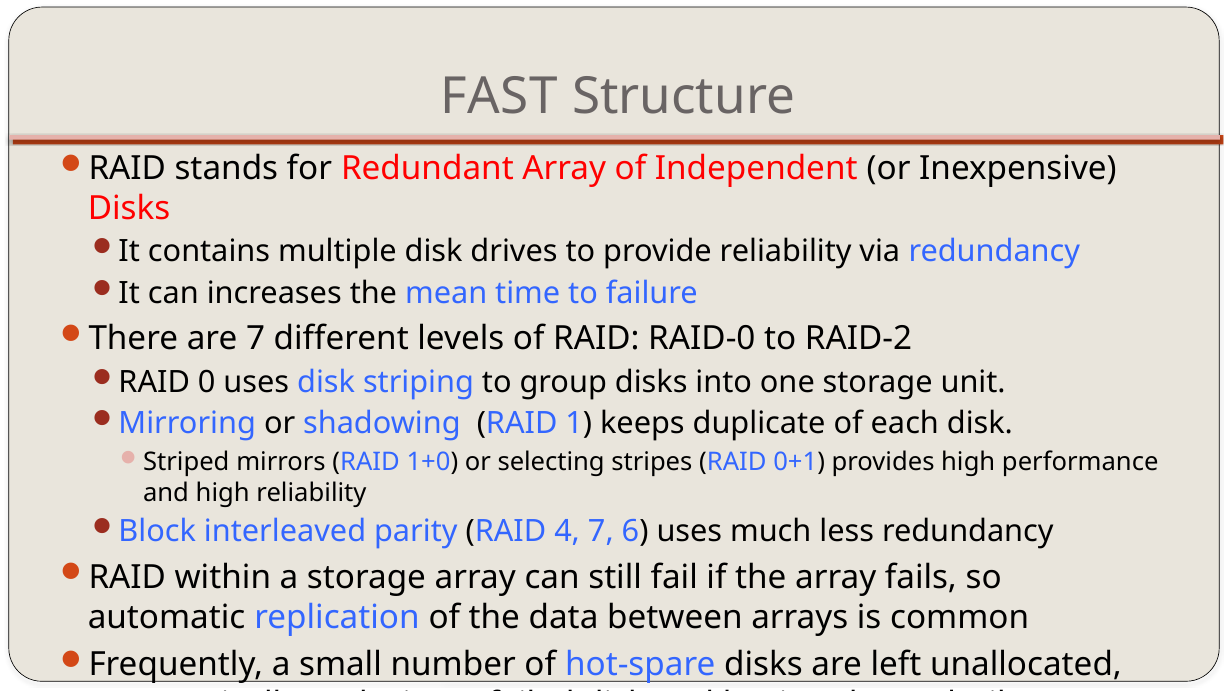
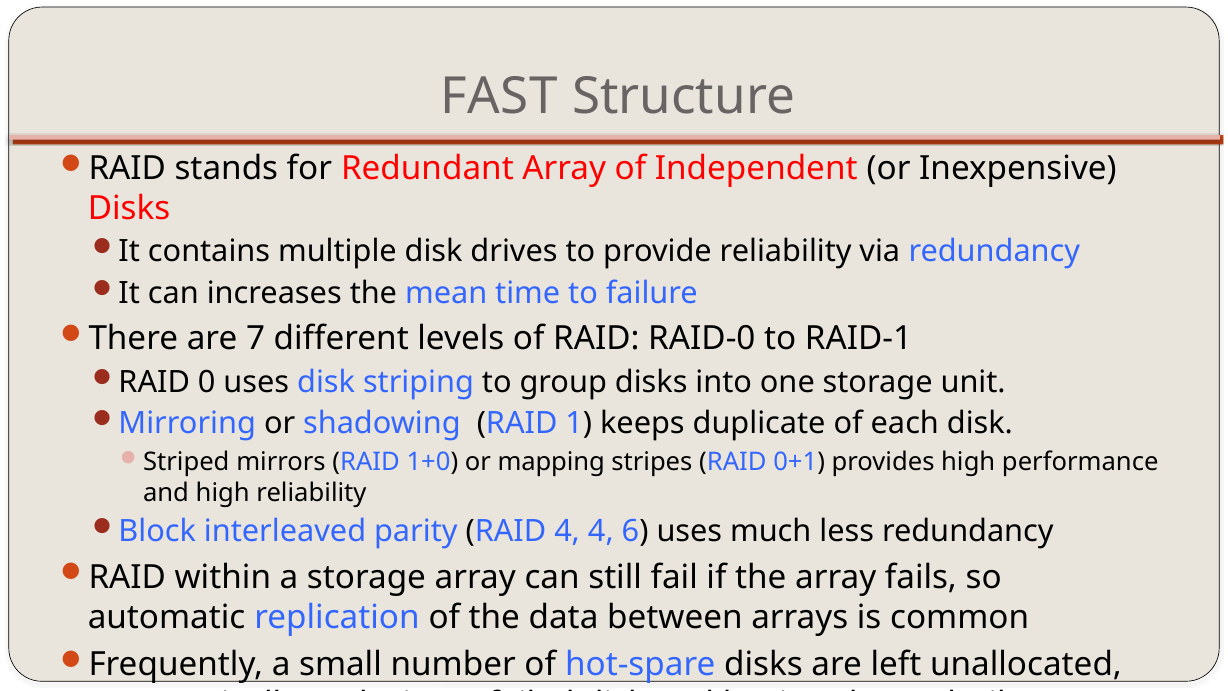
RAID-2: RAID-2 -> RAID-1
selecting: selecting -> mapping
4 7: 7 -> 4
